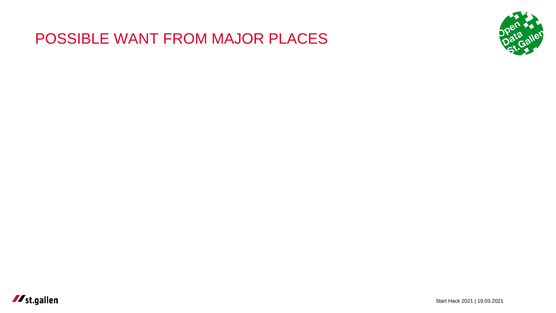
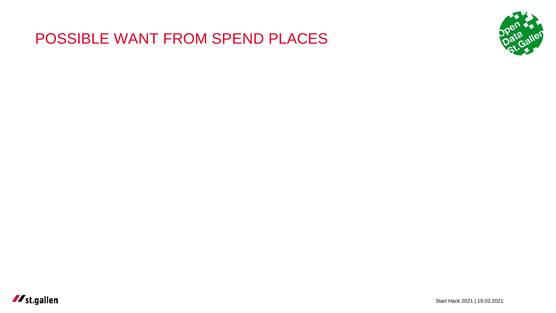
MAJOR: MAJOR -> SPEND
